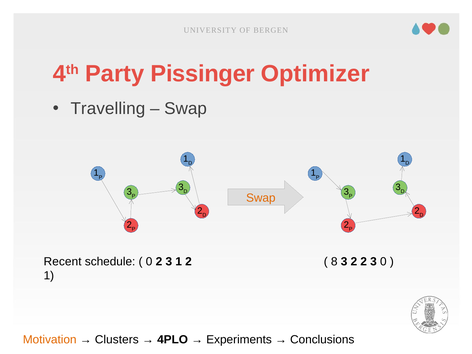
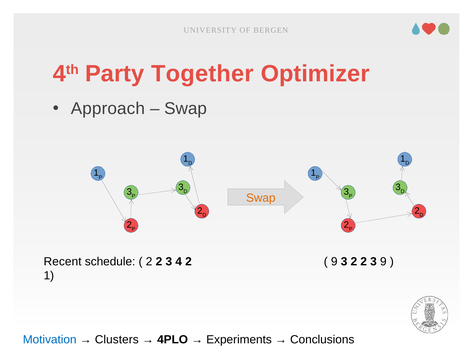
Pissinger: Pissinger -> Together
Travelling: Travelling -> Approach
0 at (149, 262): 0 -> 2
3 1: 1 -> 4
8 at (334, 262): 8 -> 9
3 0: 0 -> 9
Motivation colour: orange -> blue
